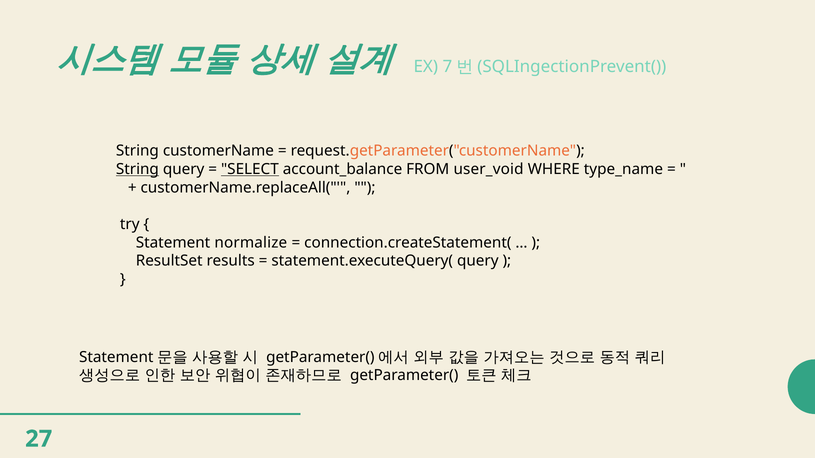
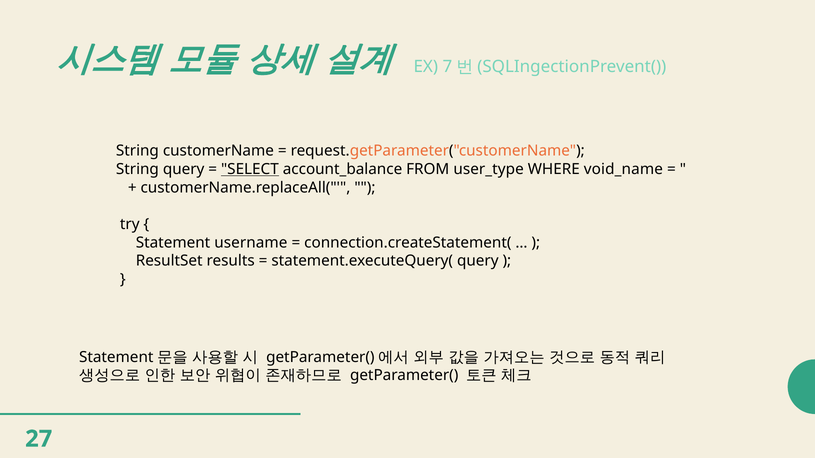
String at (137, 169) underline: present -> none
user_void: user_void -> user_type
type_name: type_name -> void_name
normalize: normalize -> username
